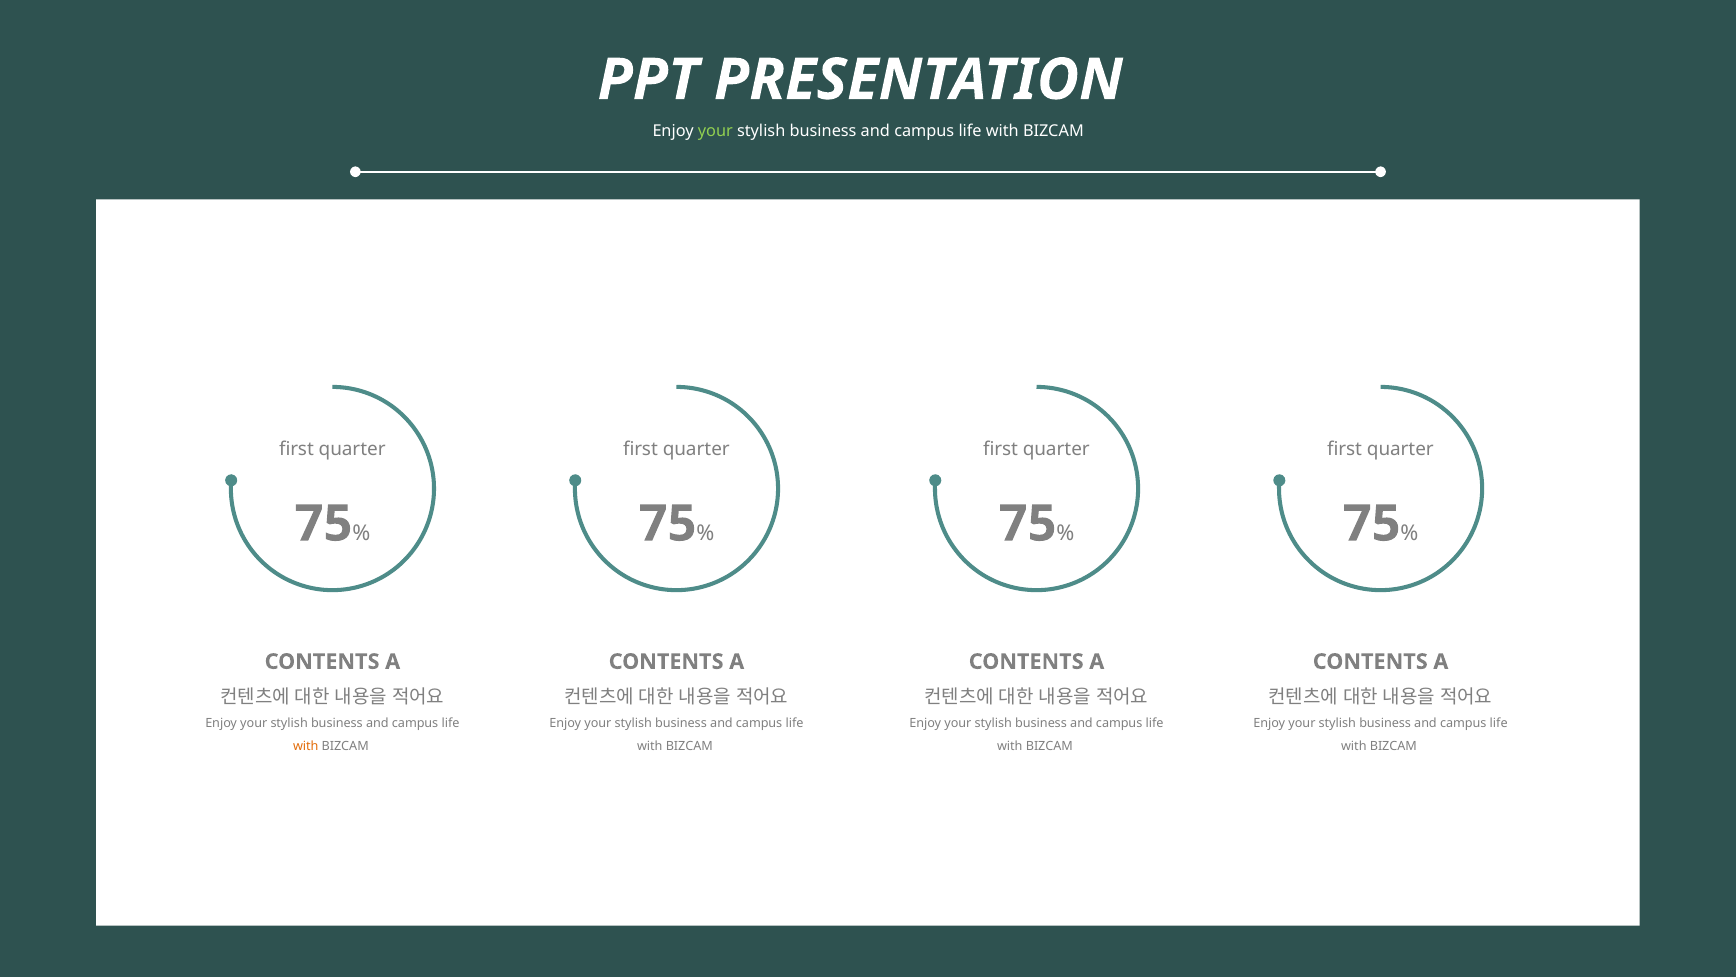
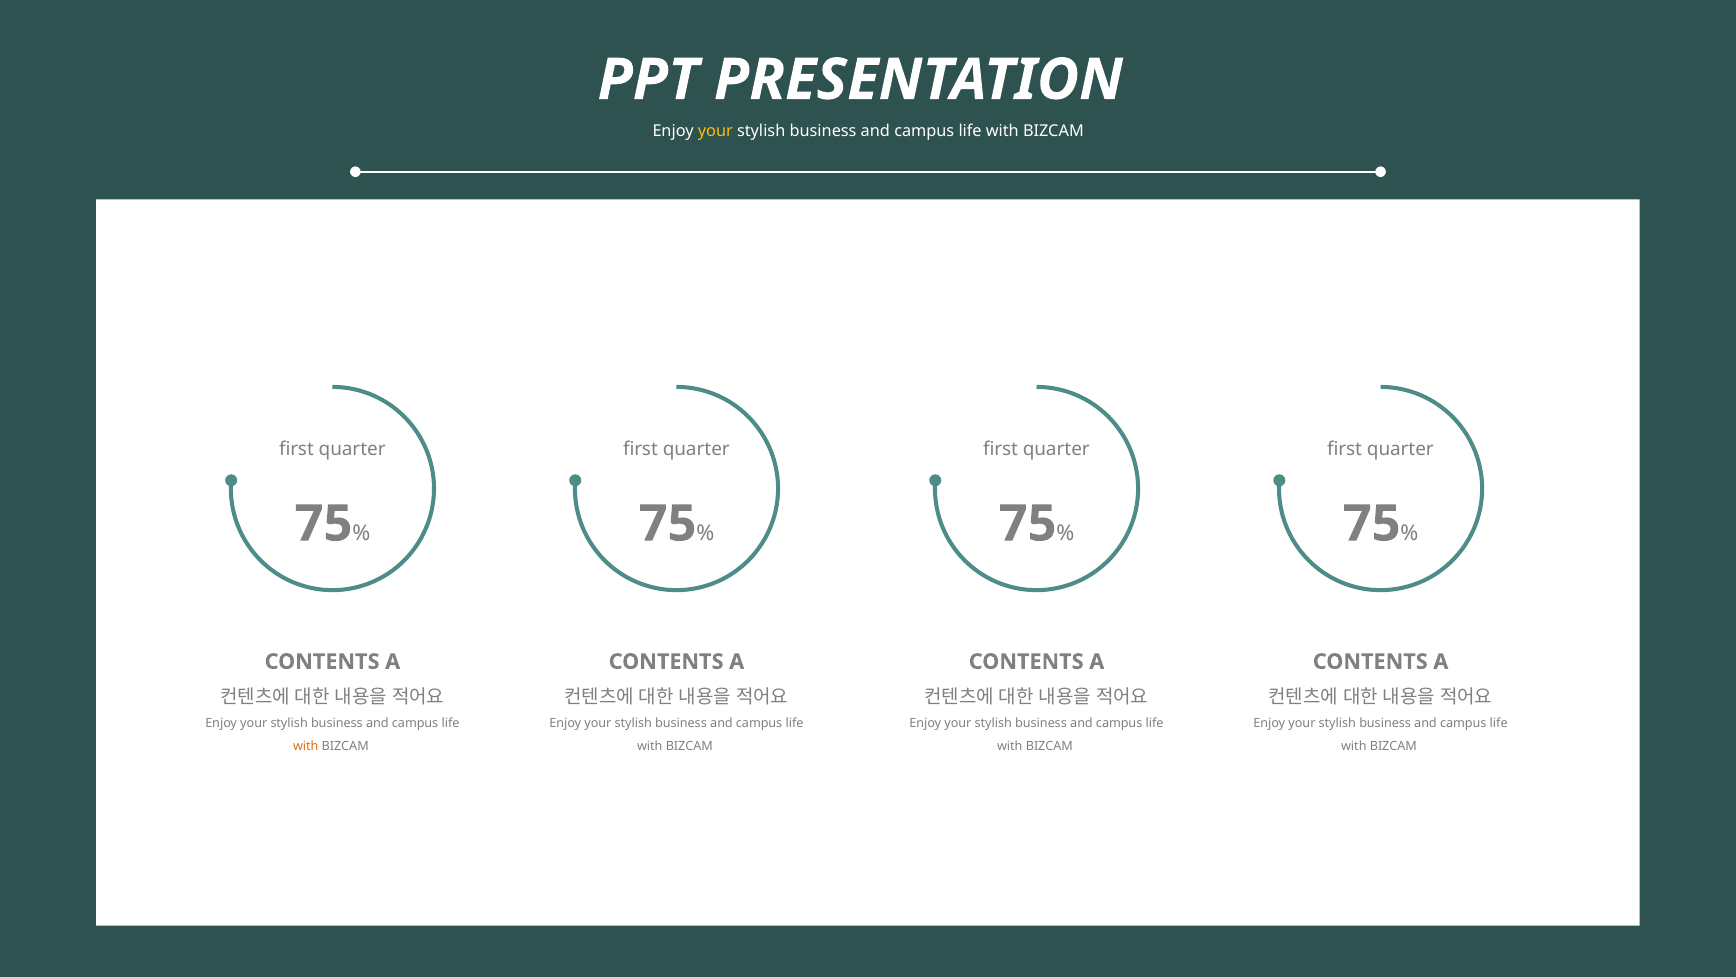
your at (715, 131) colour: light green -> yellow
